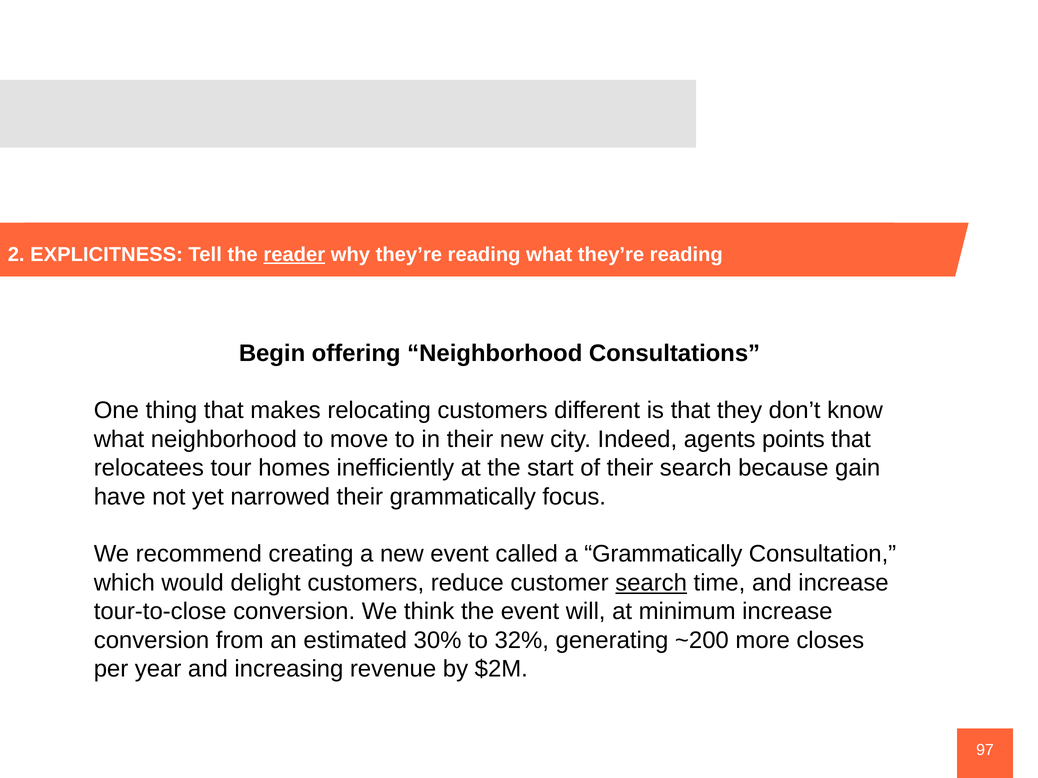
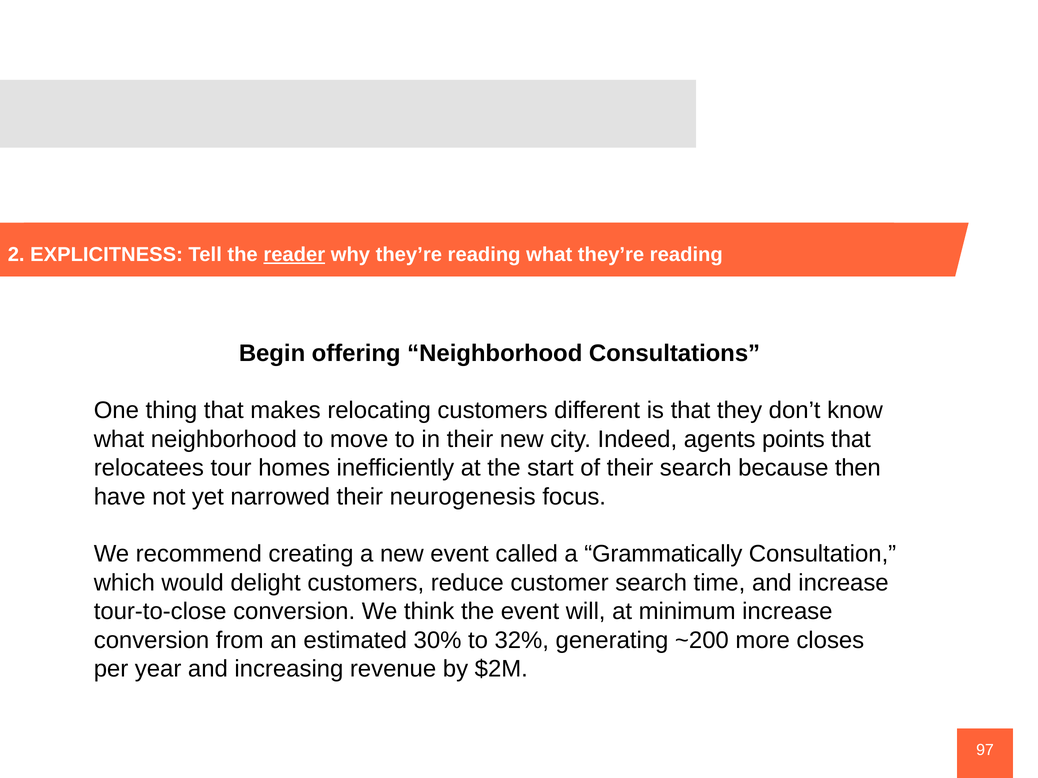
gain: gain -> then
their grammatically: grammatically -> neurogenesis
search at (651, 583) underline: present -> none
